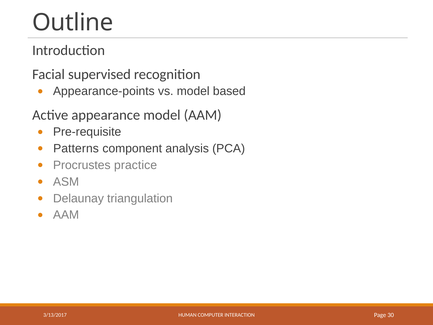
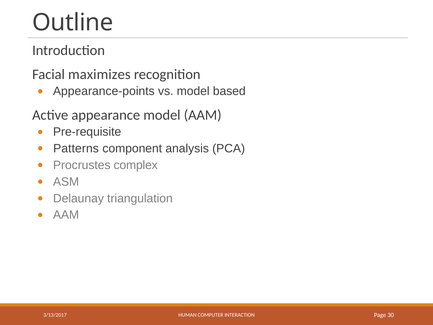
supervised: supervised -> maximizes
practice: practice -> complex
